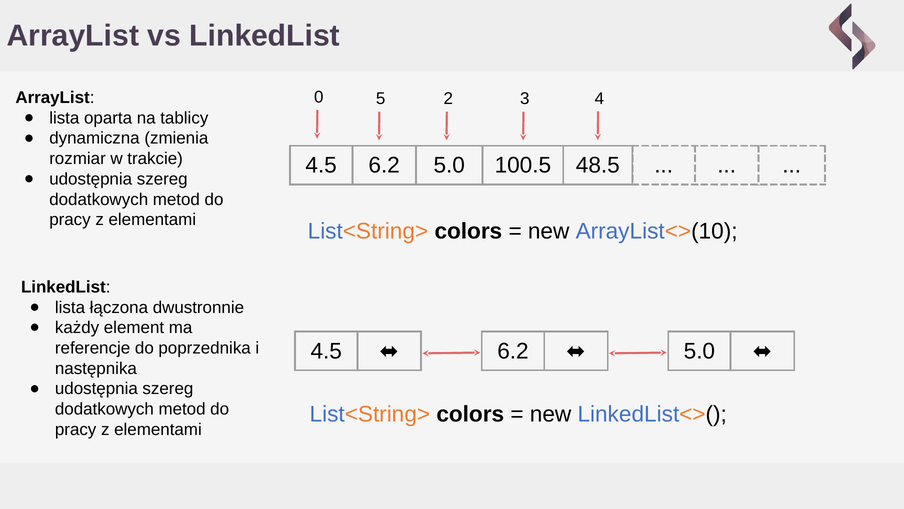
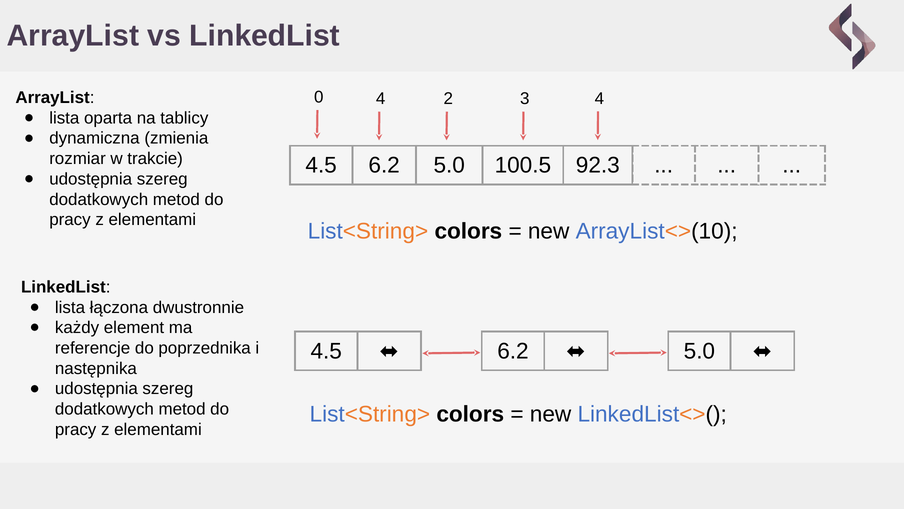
0 5: 5 -> 4
48.5: 48.5 -> 92.3
